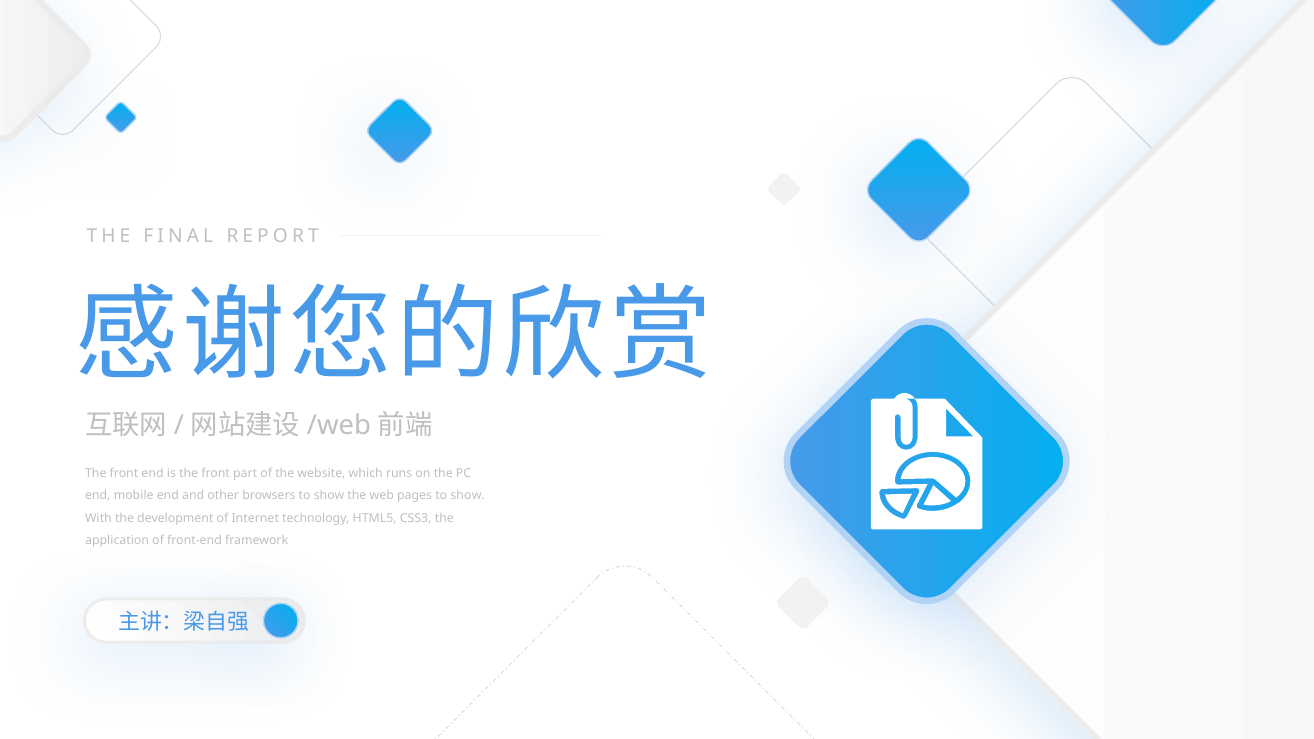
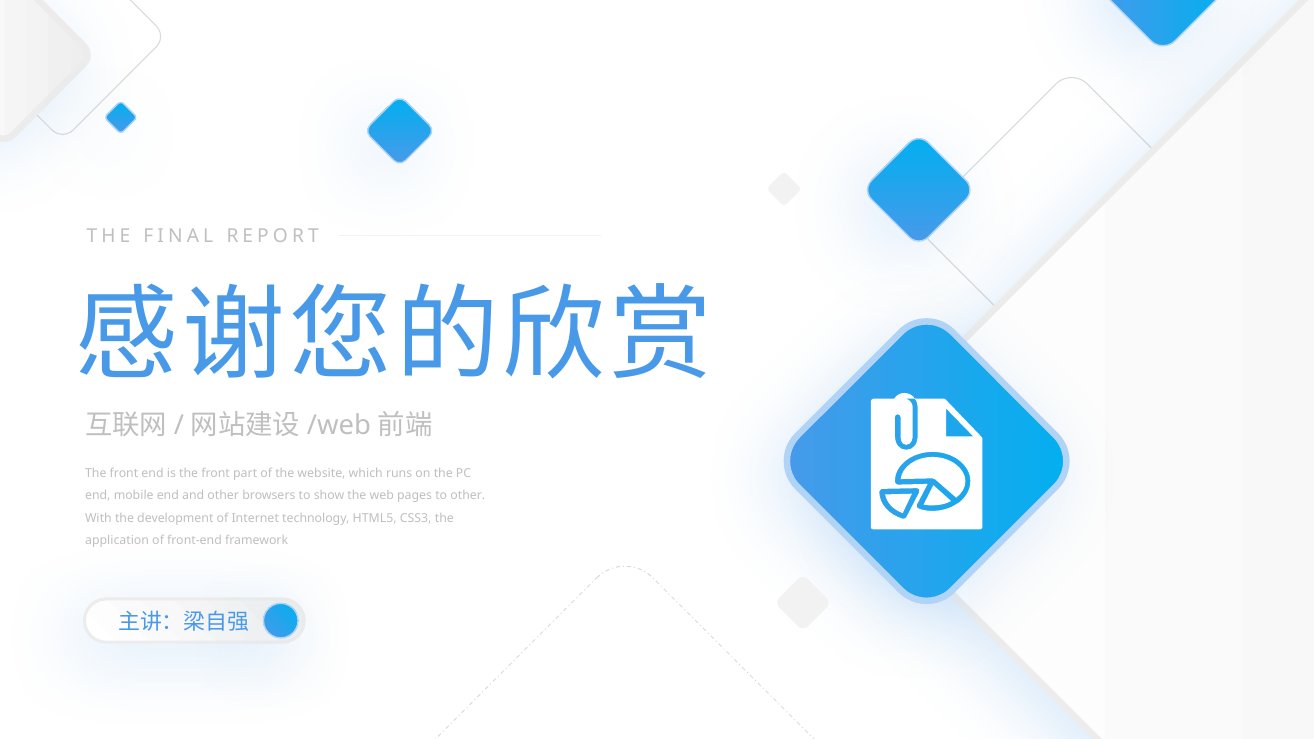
pages to show: show -> other
